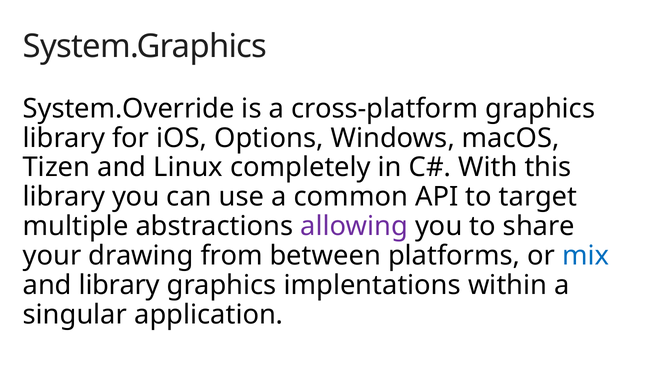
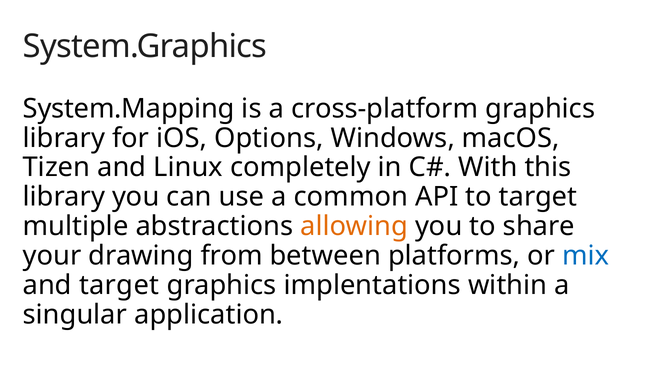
System.Override: System.Override -> System.Mapping
allowing colour: purple -> orange
and library: library -> target
